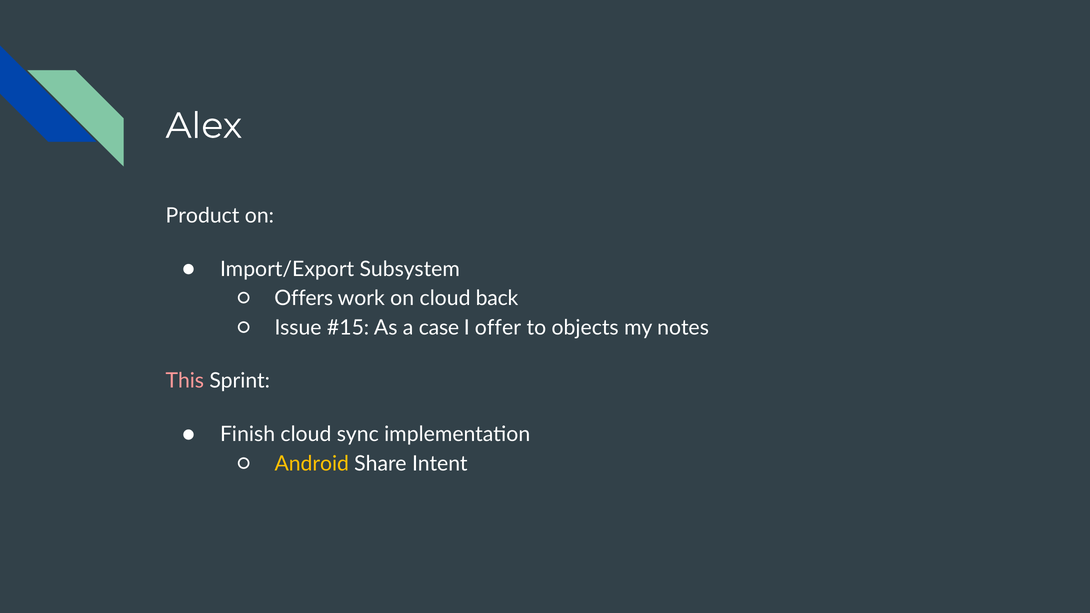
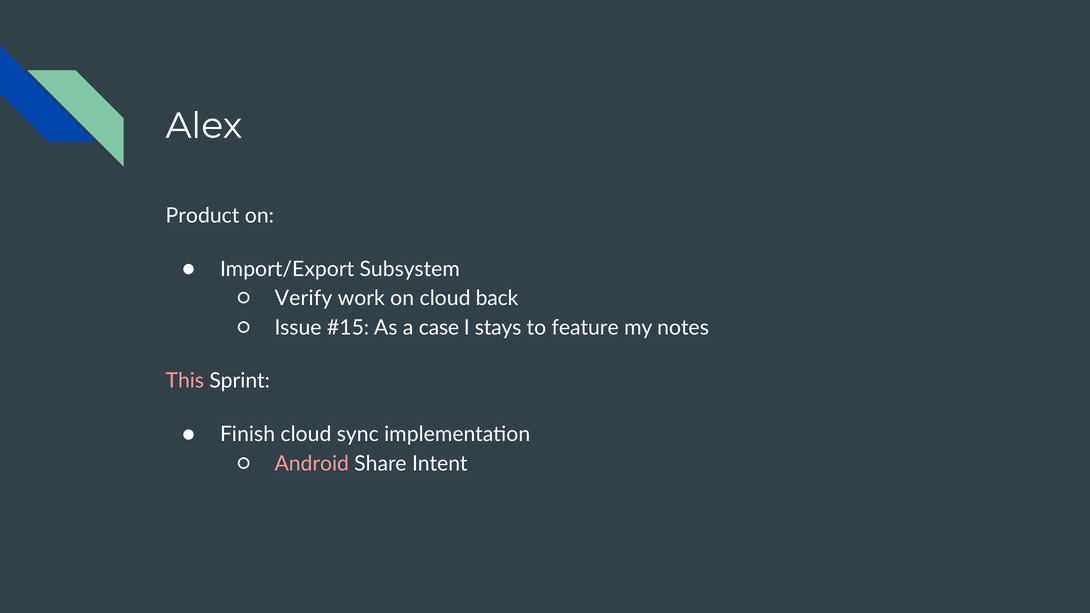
Offers: Offers -> Verify
offer: offer -> stays
objects: objects -> feature
Android colour: yellow -> pink
